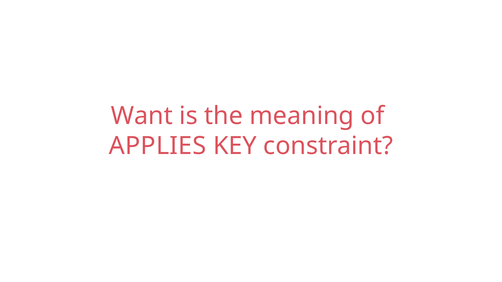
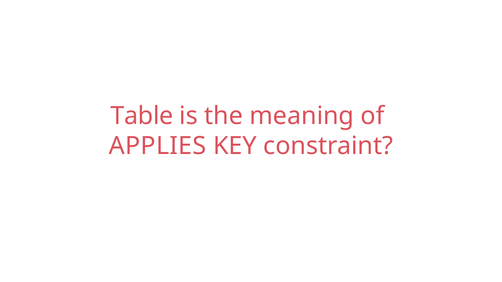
Want: Want -> Table
